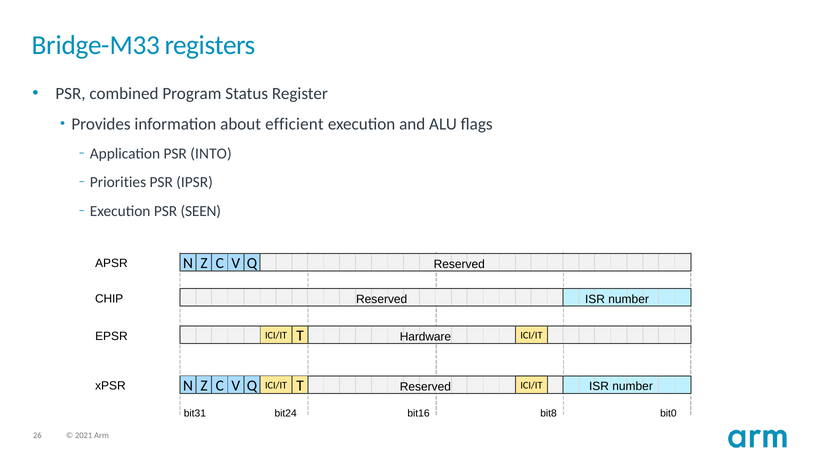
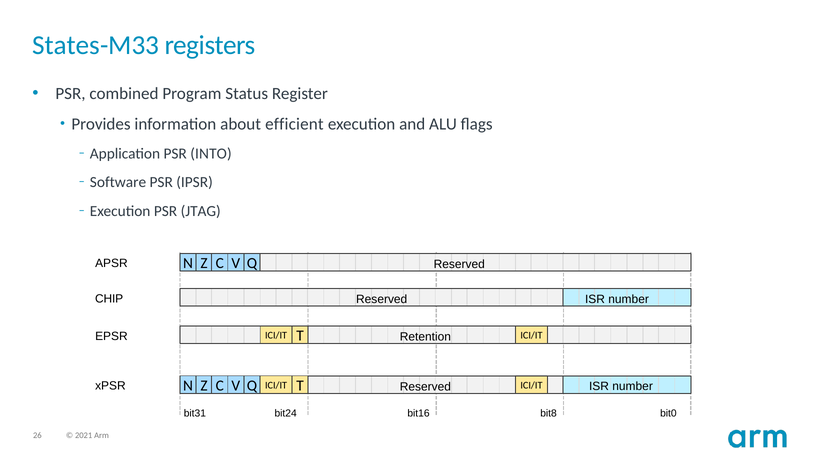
Bridge-M33: Bridge-M33 -> States-M33
Priorities: Priorities -> Software
SEEN: SEEN -> JTAG
Hardware: Hardware -> Retention
